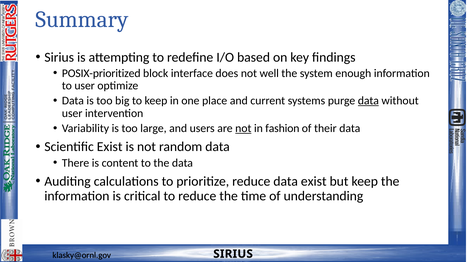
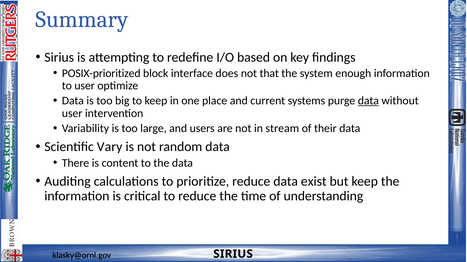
well: well -> that
not at (243, 129) underline: present -> none
fashion: fashion -> stream
Scientific Exist: Exist -> Vary
